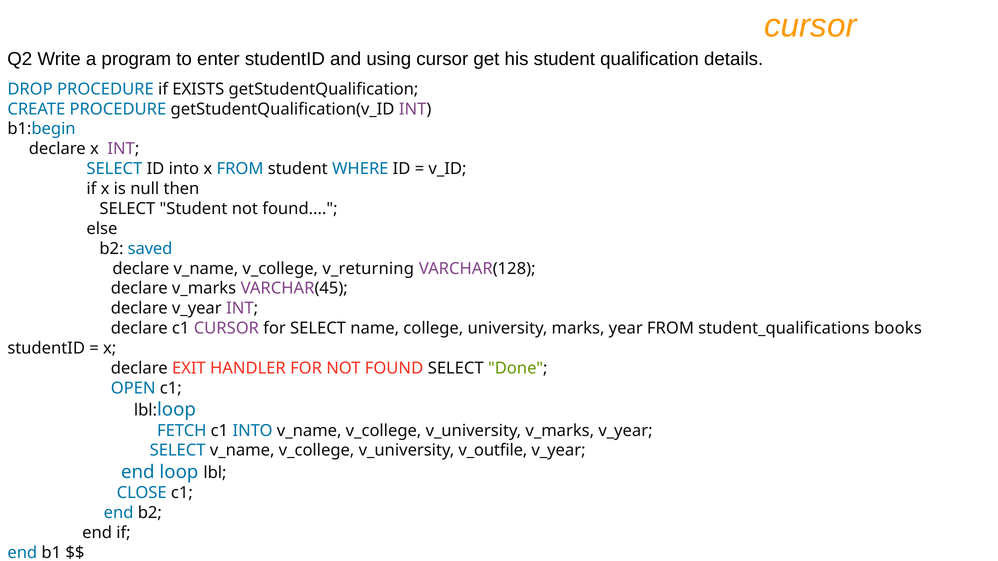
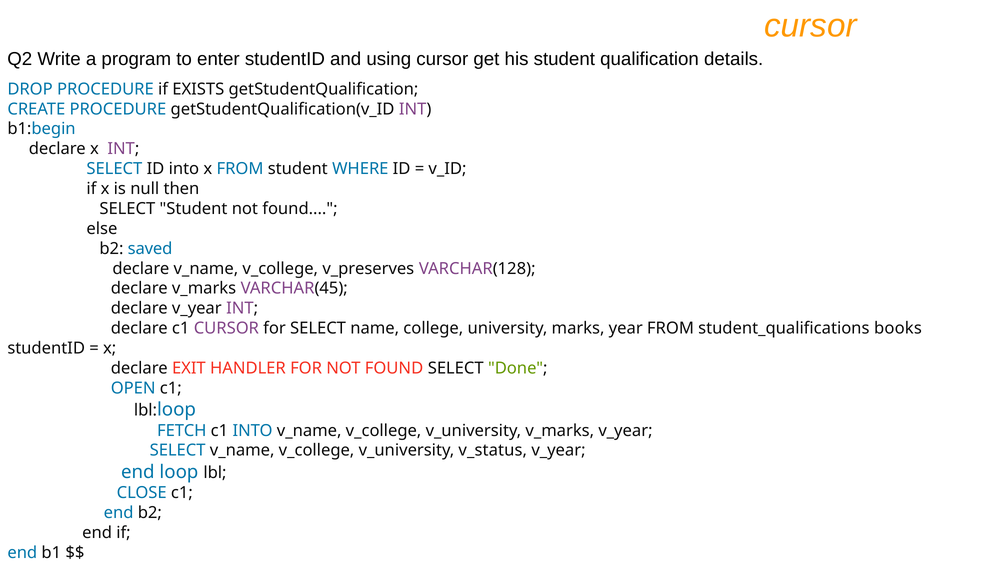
v_returning: v_returning -> v_preserves
v_outfile: v_outfile -> v_status
